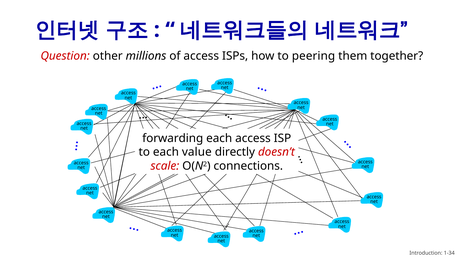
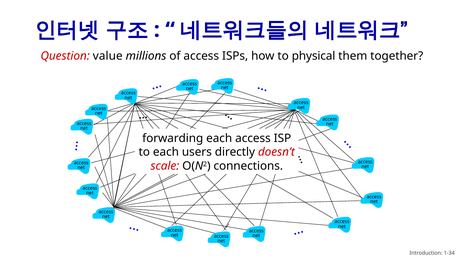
other: other -> value
peering: peering -> physical
value: value -> users
